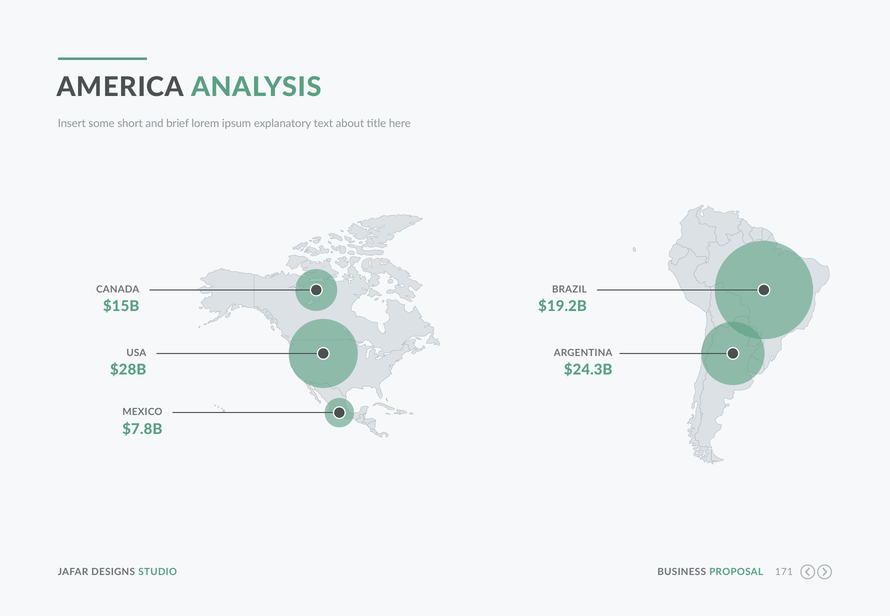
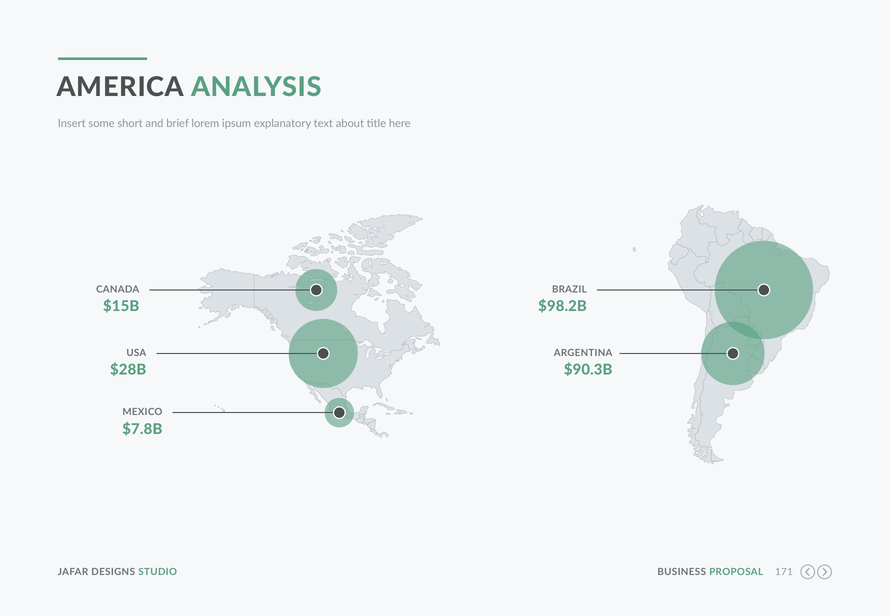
$19.2B: $19.2B -> $98.2B
$24.3B: $24.3B -> $90.3B
